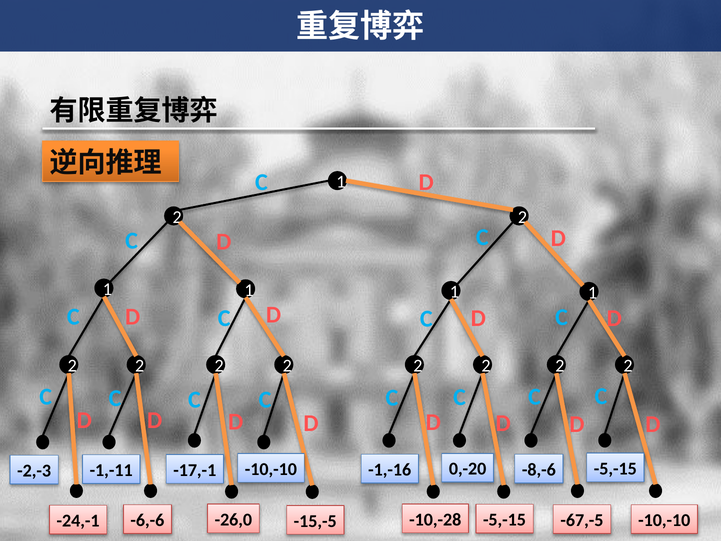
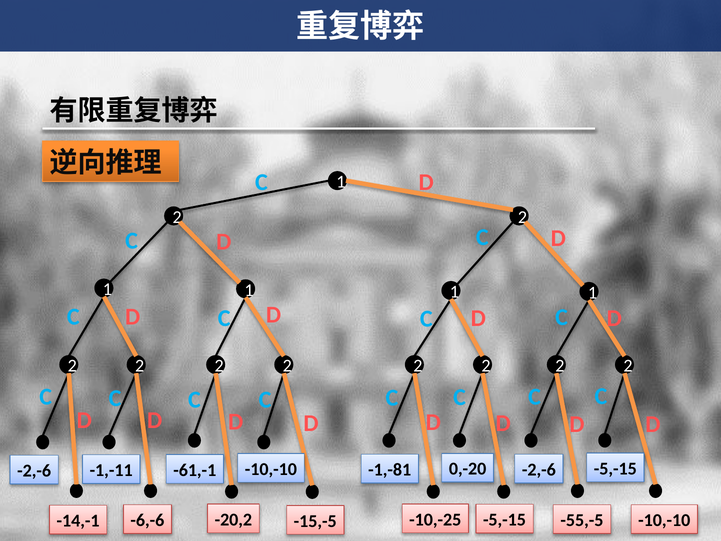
-2,-3 at (34, 471): -2,-3 -> -2,-6
-17,-1: -17,-1 -> -61,-1
-1,-16: -1,-16 -> -1,-81
0,-20 -8,-6: -8,-6 -> -2,-6
-24,-1: -24,-1 -> -14,-1
-26,0: -26,0 -> -20,2
-10,-28: -10,-28 -> -10,-25
-67,-5: -67,-5 -> -55,-5
